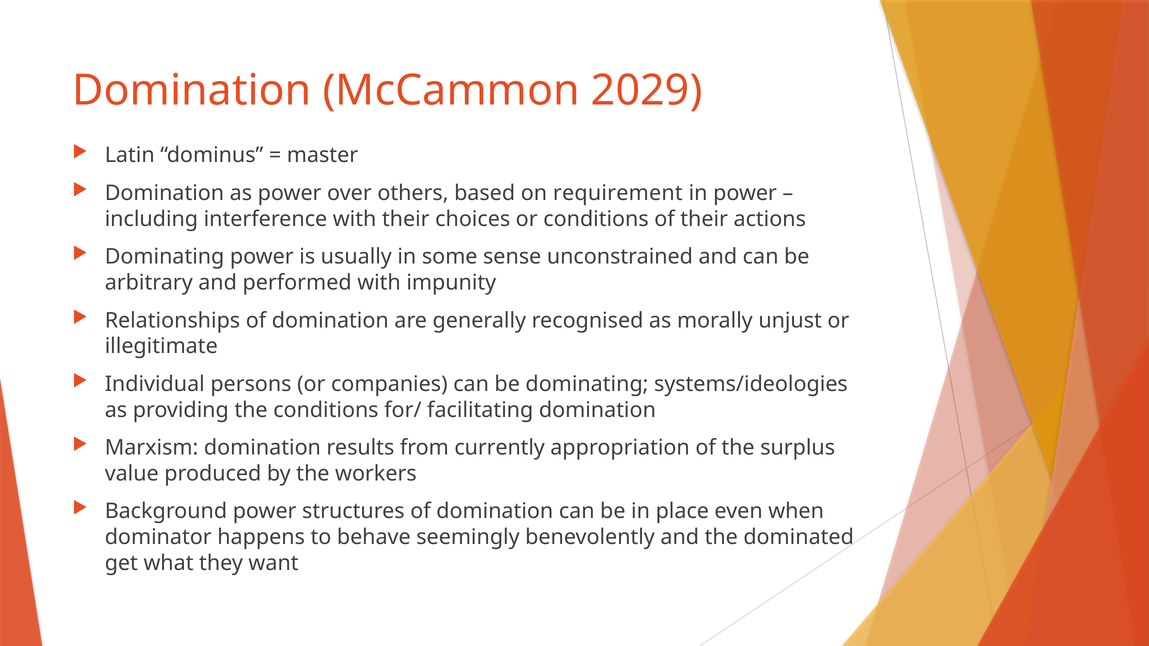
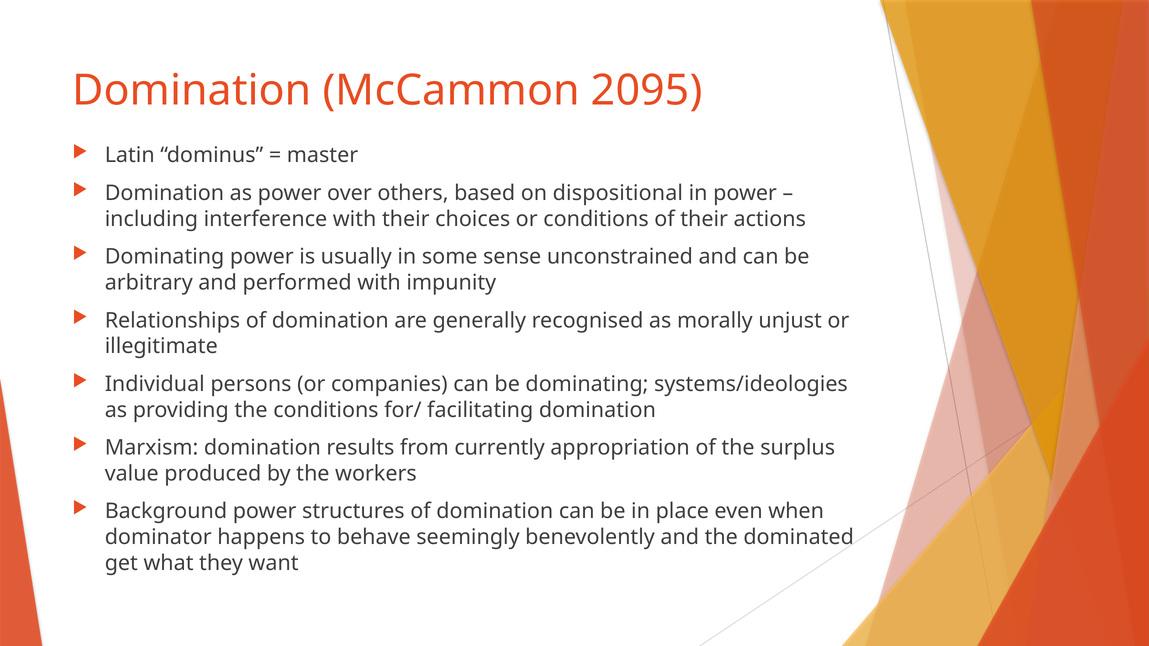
2029: 2029 -> 2095
requirement: requirement -> dispositional
